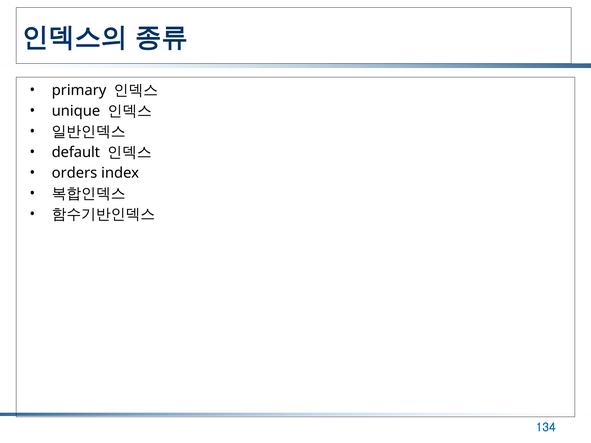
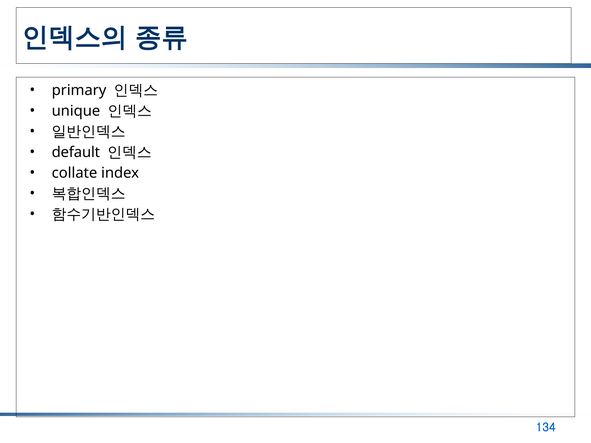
orders: orders -> collate
